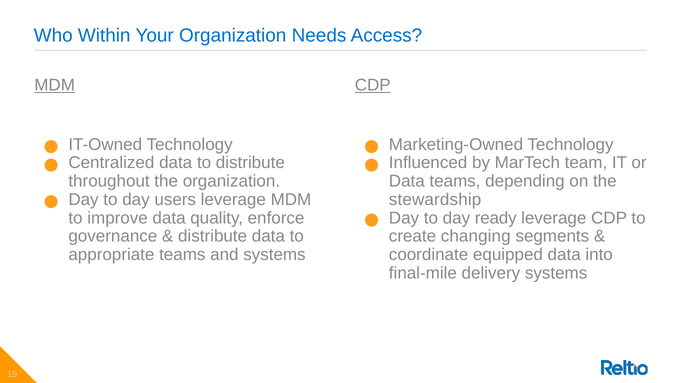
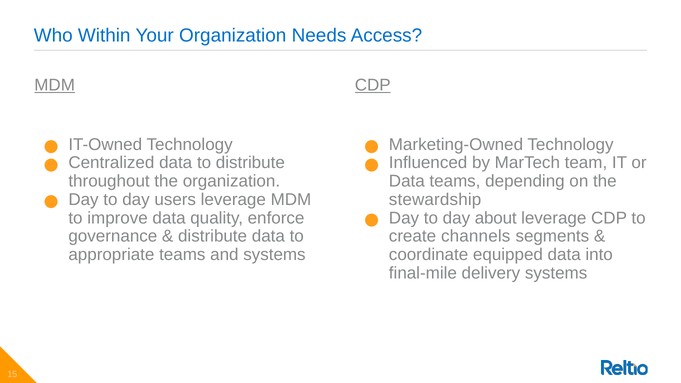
ready: ready -> about
changing: changing -> channels
